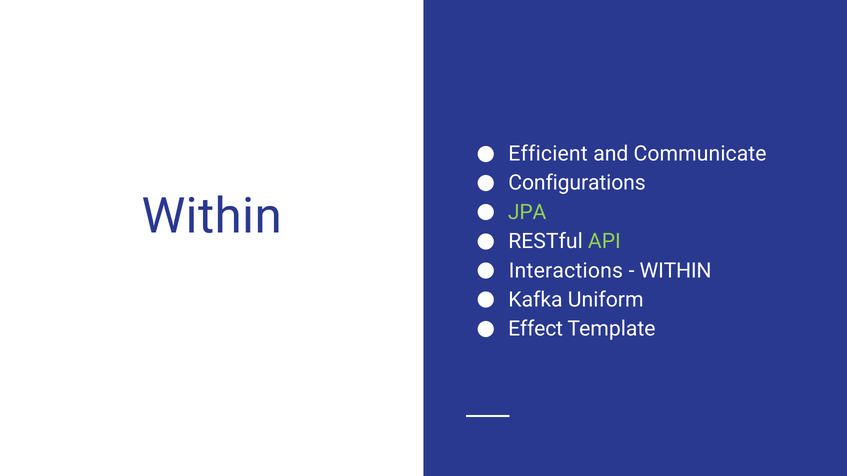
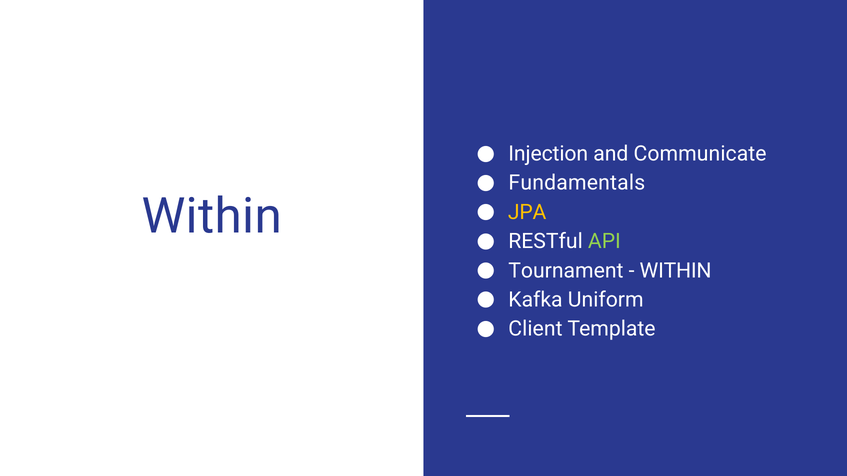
Efficient: Efficient -> Injection
Configurations: Configurations -> Fundamentals
JPA colour: light green -> yellow
Interactions: Interactions -> Tournament
Effect: Effect -> Client
